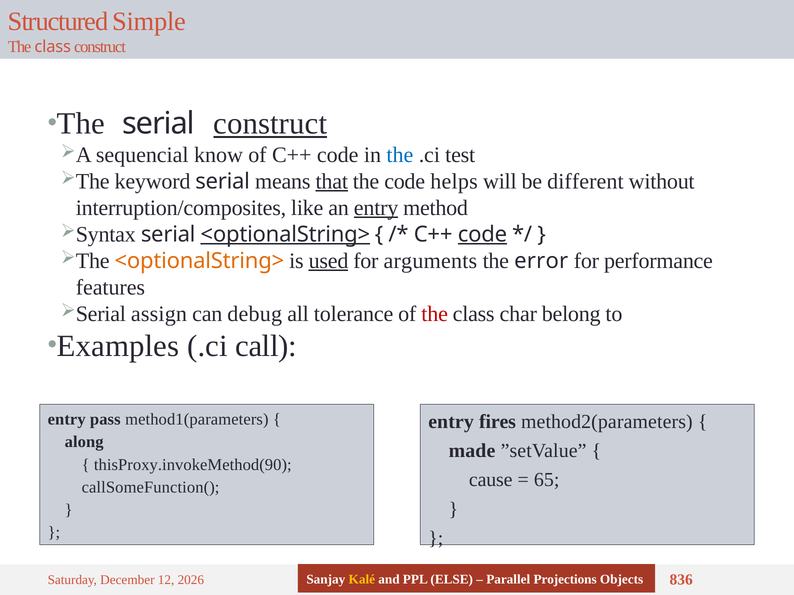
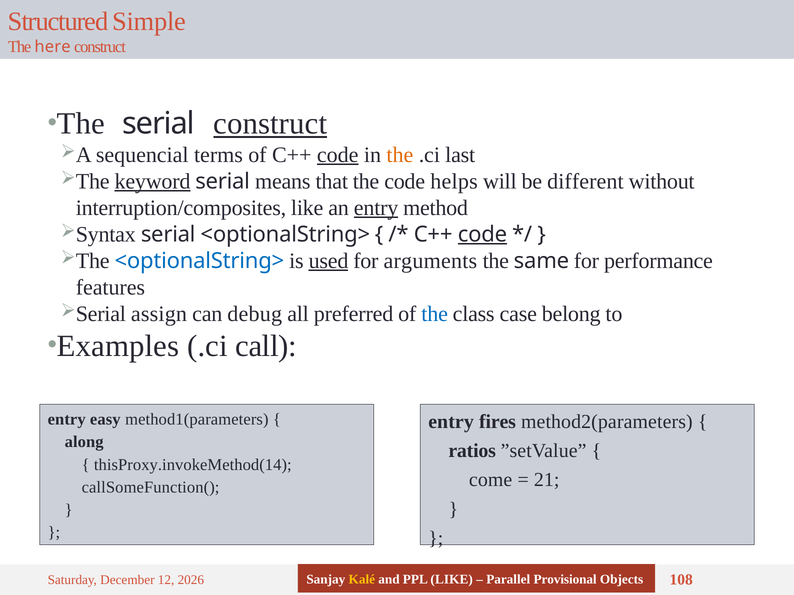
class at (53, 47): class -> here
know: know -> terms
code at (338, 155) underline: none -> present
the at (400, 155) colour: blue -> orange
test: test -> last
keyword underline: none -> present
that underline: present -> none
<optionalString> at (285, 235) underline: present -> none
<optionalString> at (199, 261) colour: orange -> blue
error: error -> same
tolerance: tolerance -> preferred
the at (435, 314) colour: red -> blue
char: char -> case
pass: pass -> easy
made: made -> ratios
thisProxy.invokeMethod(90: thisProxy.invokeMethod(90 -> thisProxy.invokeMethod(14
cause: cause -> come
65: 65 -> 21
PPL ELSE: ELSE -> LIKE
Projections: Projections -> Provisional
836: 836 -> 108
